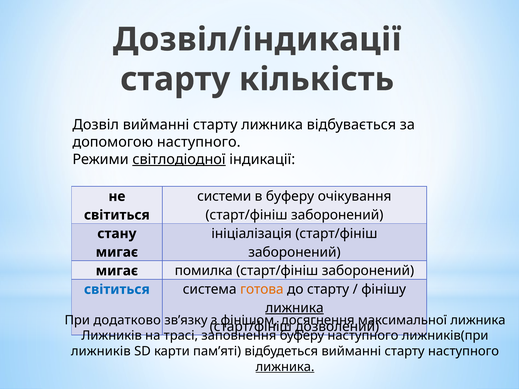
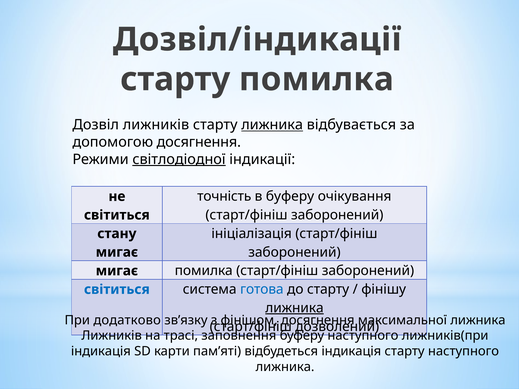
старту кількість: кількість -> помилка
Дозвіл вийманні: вийманні -> лижників
лижника at (272, 125) underline: none -> present
допомогою наступного: наступного -> досягнення
системи: системи -> точність
готова colour: orange -> blue
лижників at (101, 351): лижників -> індикація
відбудеться вийманні: вийманні -> індикація
лижника at (285, 367) underline: present -> none
